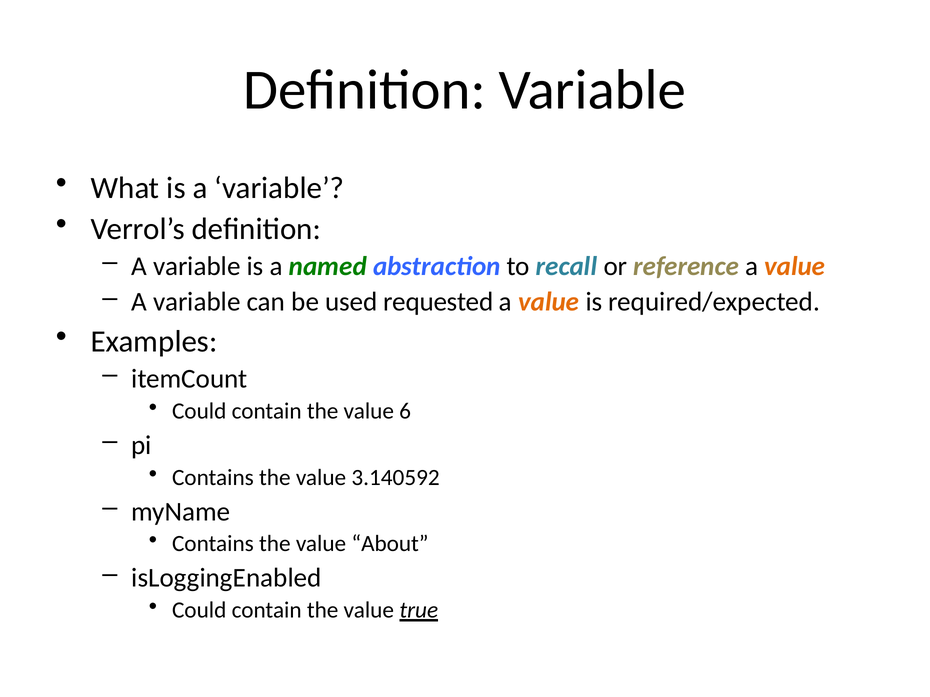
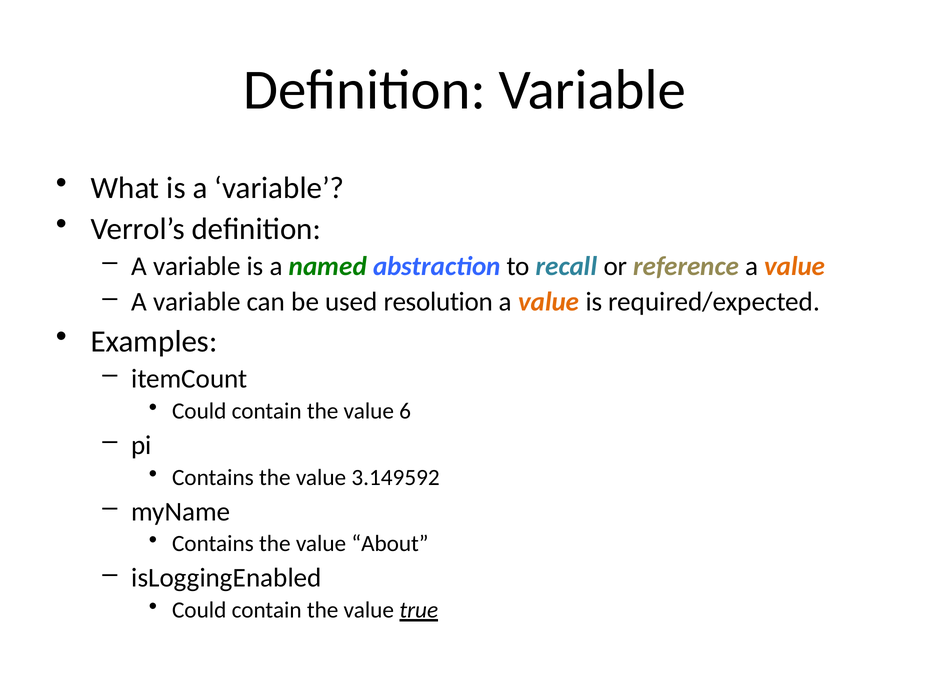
requested: requested -> resolution
3.140592: 3.140592 -> 3.149592
